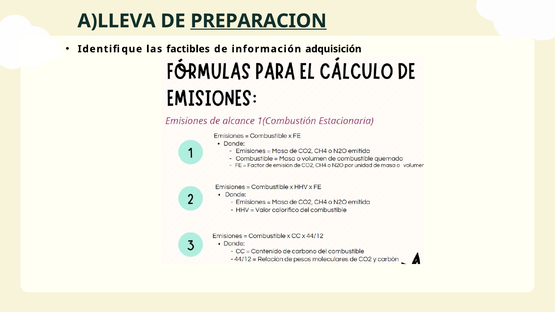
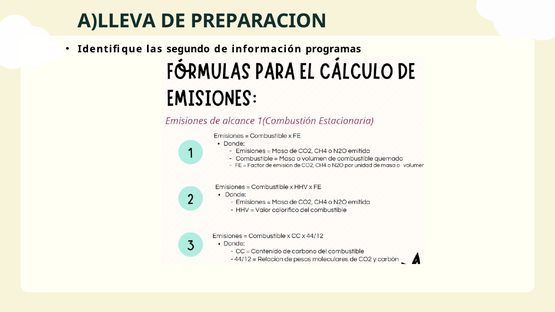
PREPARACION underline: present -> none
factibles: factibles -> segundo
adquisición: adquisición -> programas
